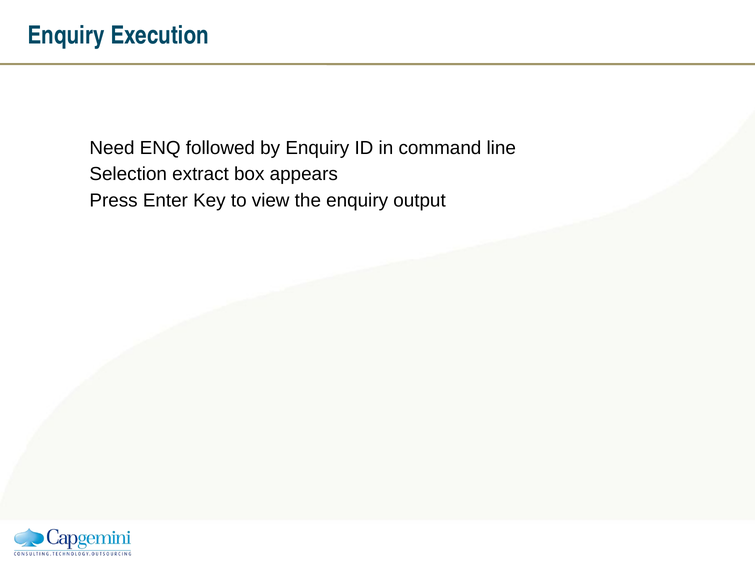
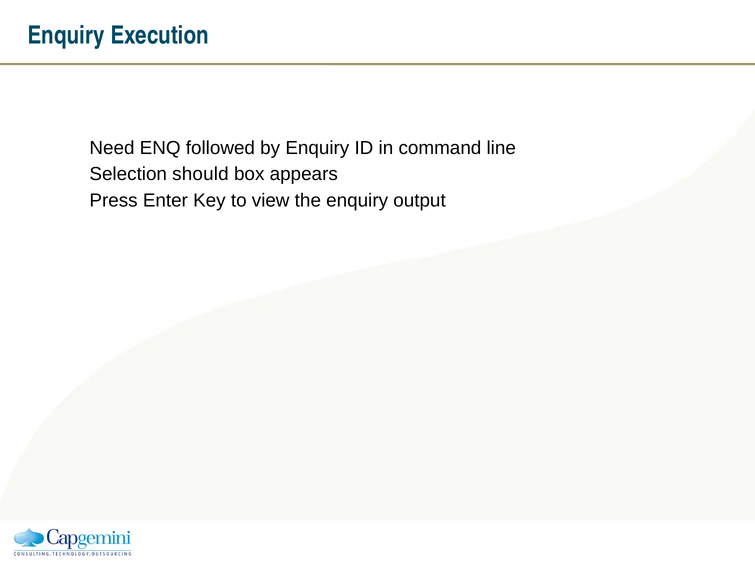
extract: extract -> should
